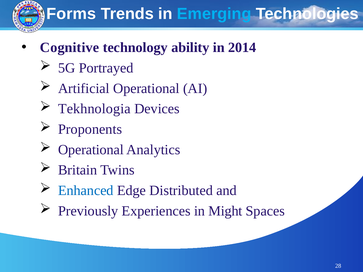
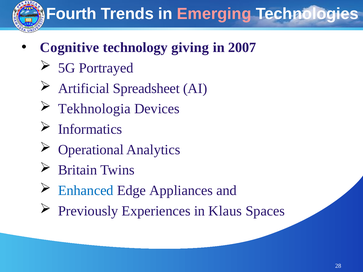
Forms: Forms -> Fourth
Emerging colour: light blue -> pink
ability: ability -> giving
2014: 2014 -> 2007
Artificial Operational: Operational -> Spreadsheet
Proponents: Proponents -> Informatics
Distributed: Distributed -> Appliances
Might: Might -> Klaus
